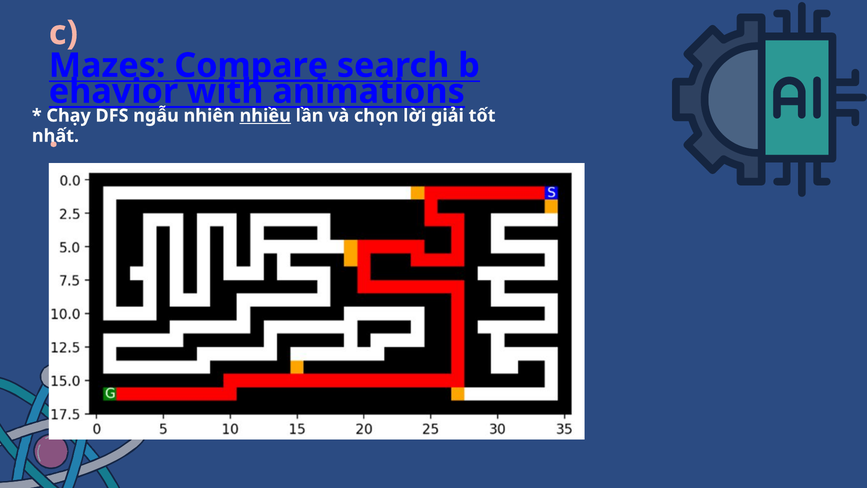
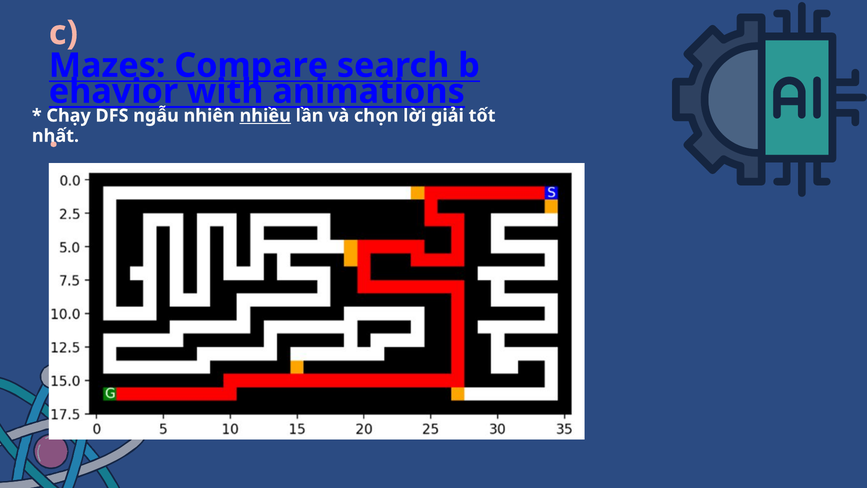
Compare underline: present -> none
